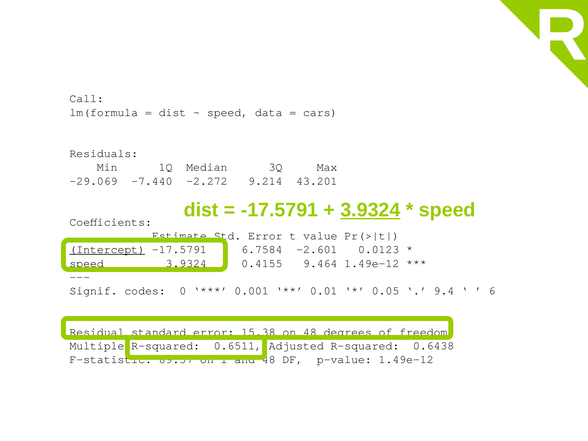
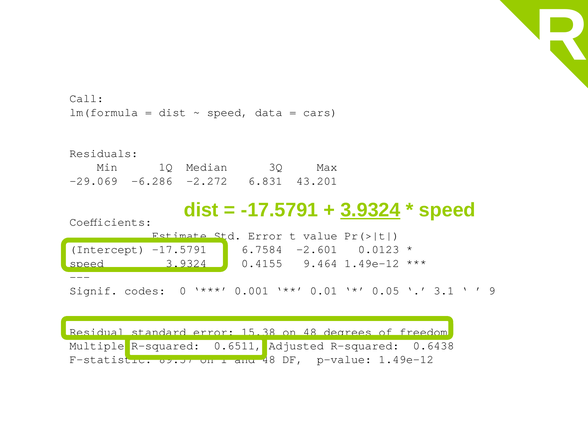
-7.440: -7.440 -> -6.286
9.214: 9.214 -> 6.831
Intercept underline: present -> none
9.4: 9.4 -> 3.1
6: 6 -> 9
